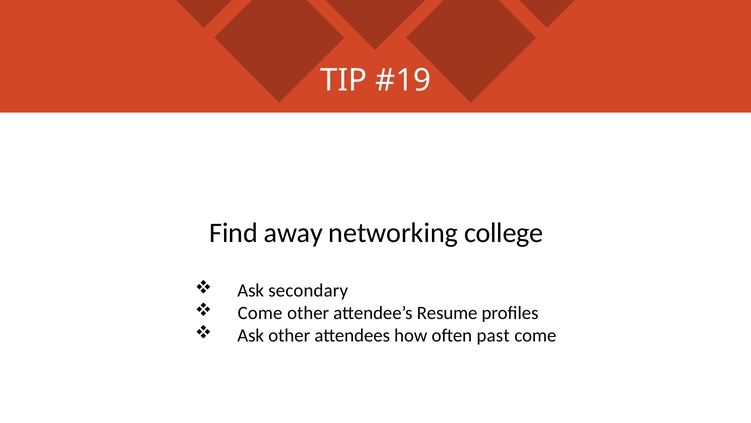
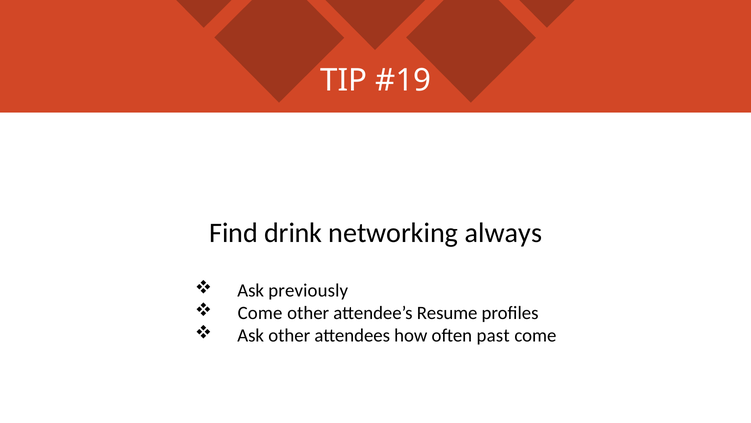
away: away -> drink
college: college -> always
secondary: secondary -> previously
